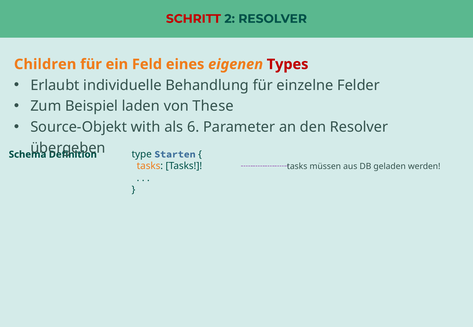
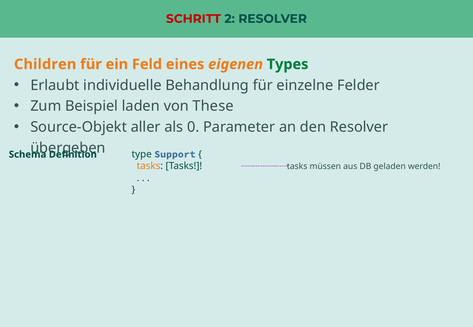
Types colour: red -> green
with: with -> aller
6: 6 -> 0
Starten: Starten -> Support
